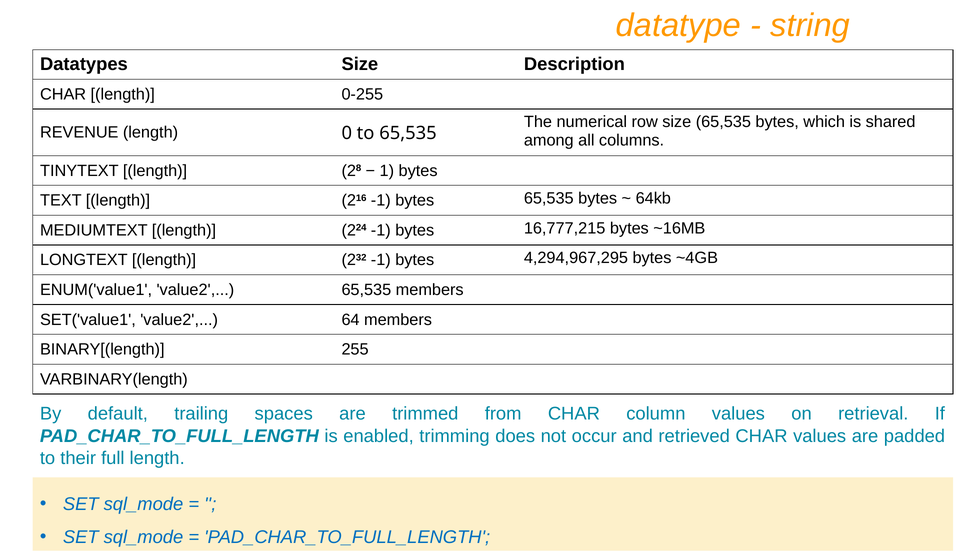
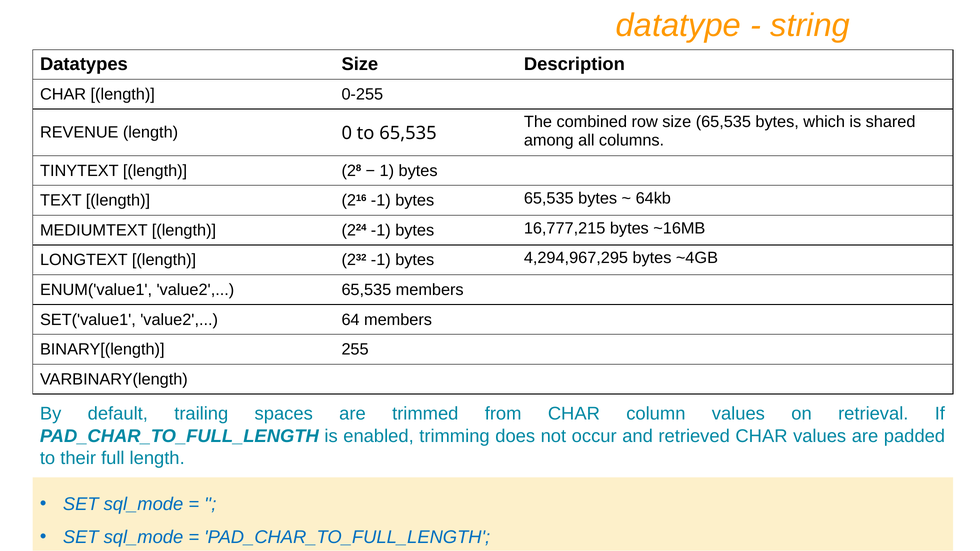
numerical: numerical -> combined
